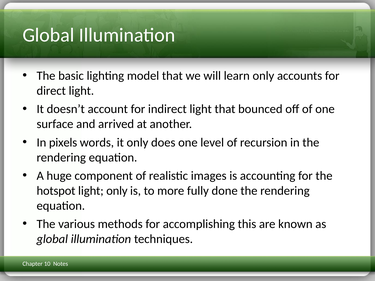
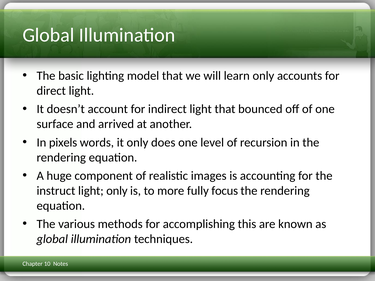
hotspot: hotspot -> instruct
done: done -> focus
